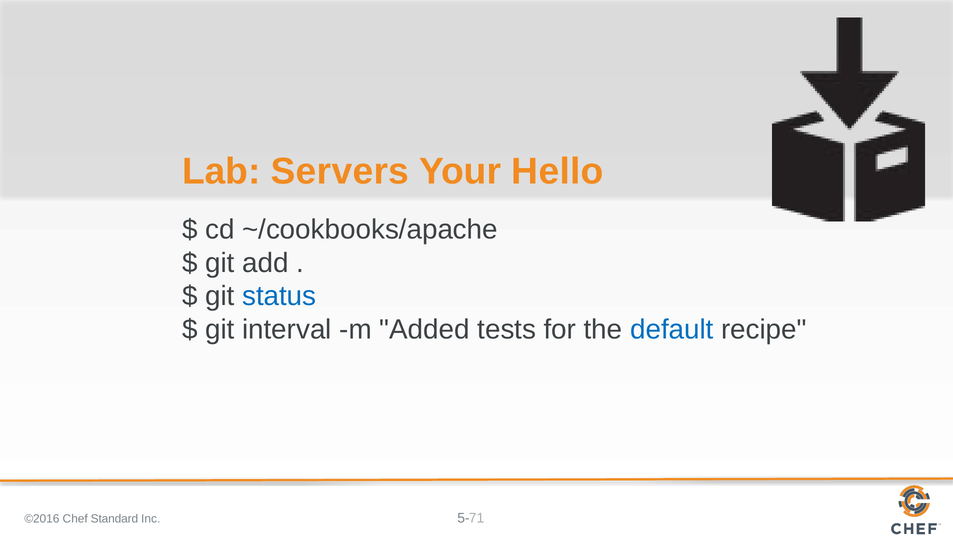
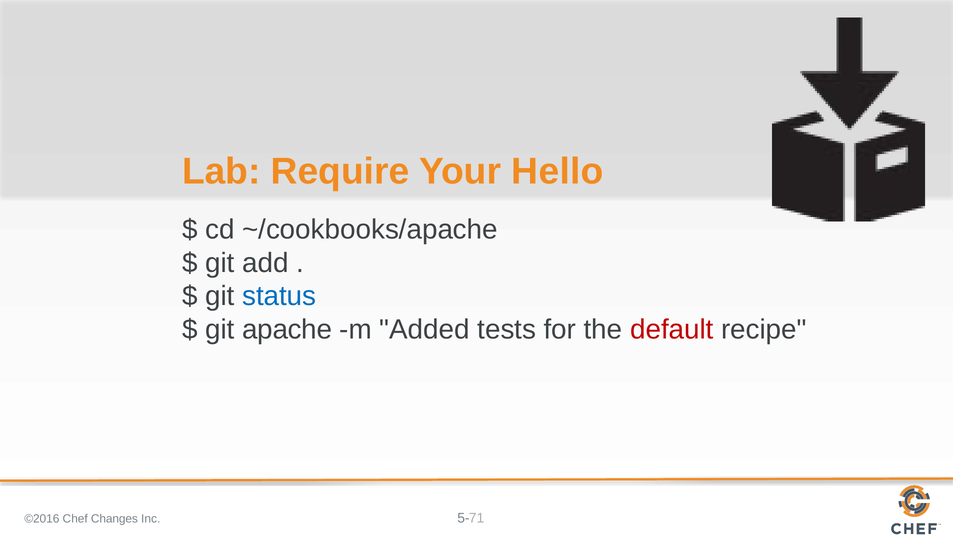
Servers: Servers -> Require
interval: interval -> apache
default colour: blue -> red
Standard: Standard -> Changes
